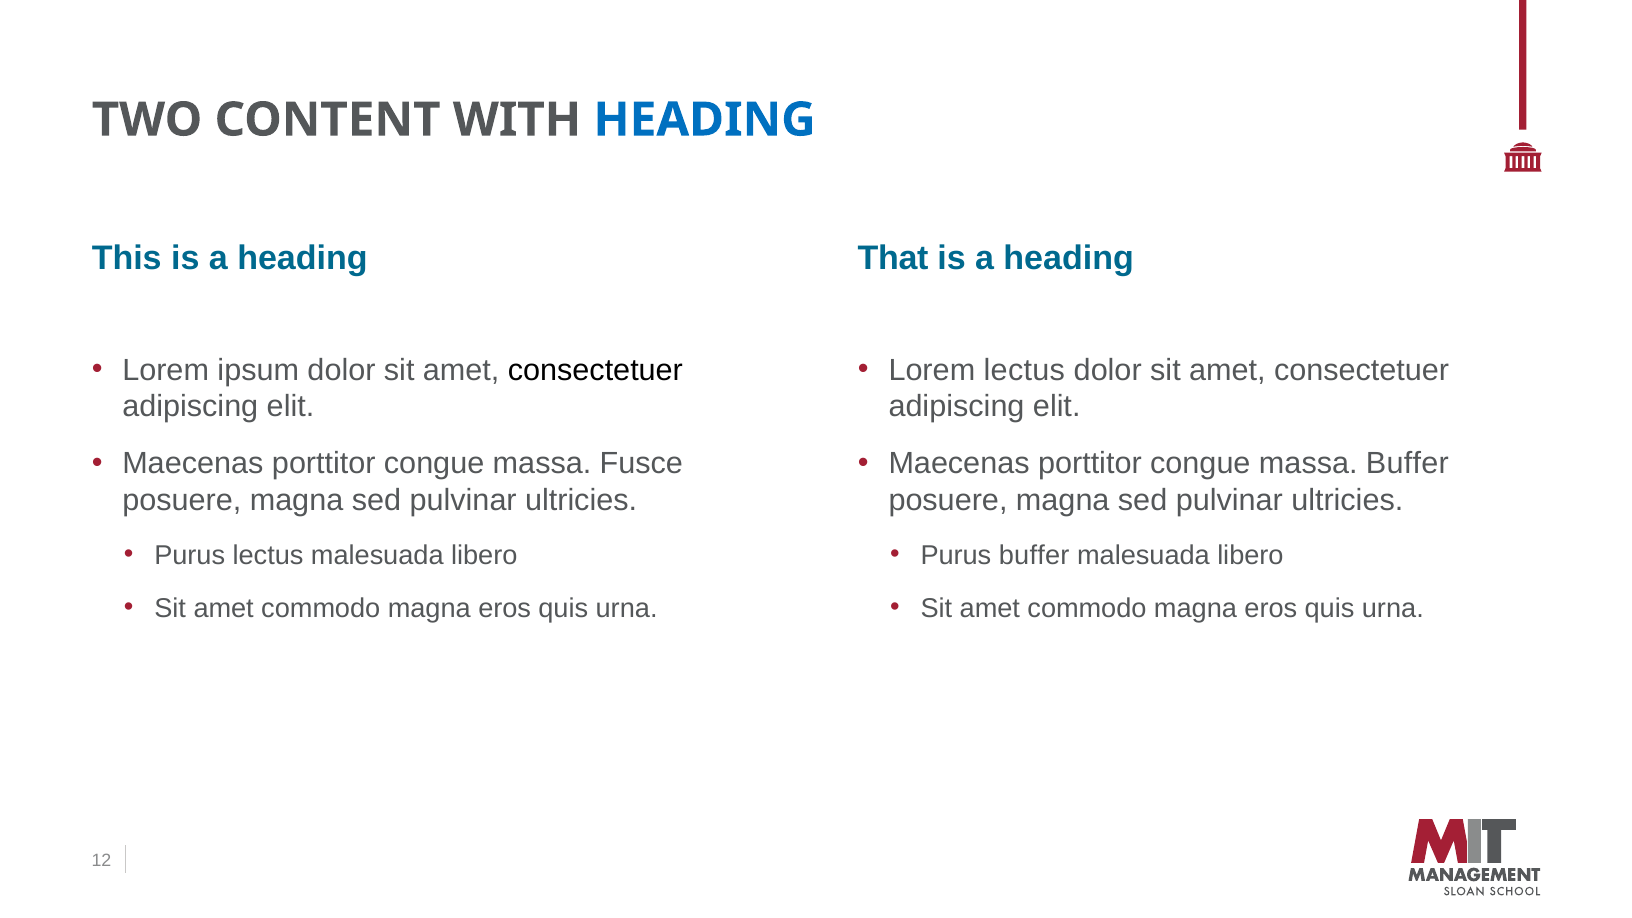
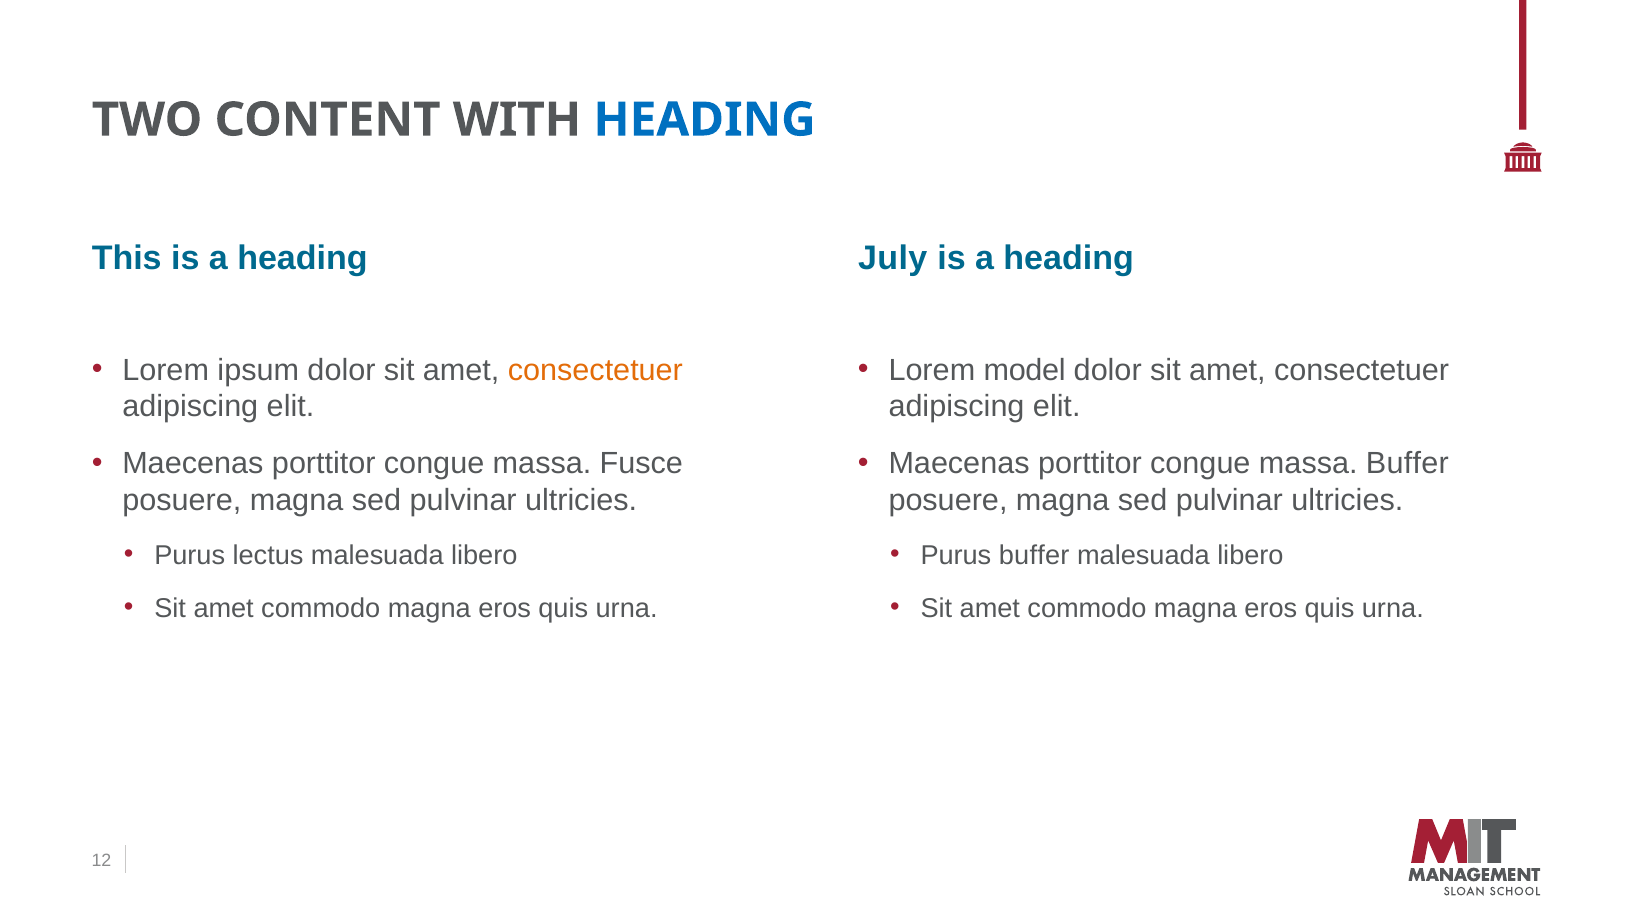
That: That -> July
consectetuer at (595, 370) colour: black -> orange
Lorem lectus: lectus -> model
